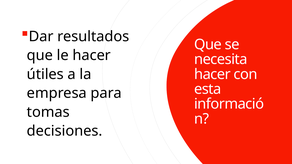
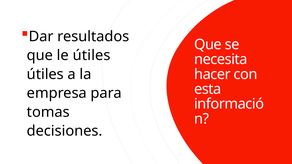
le hacer: hacer -> útiles
